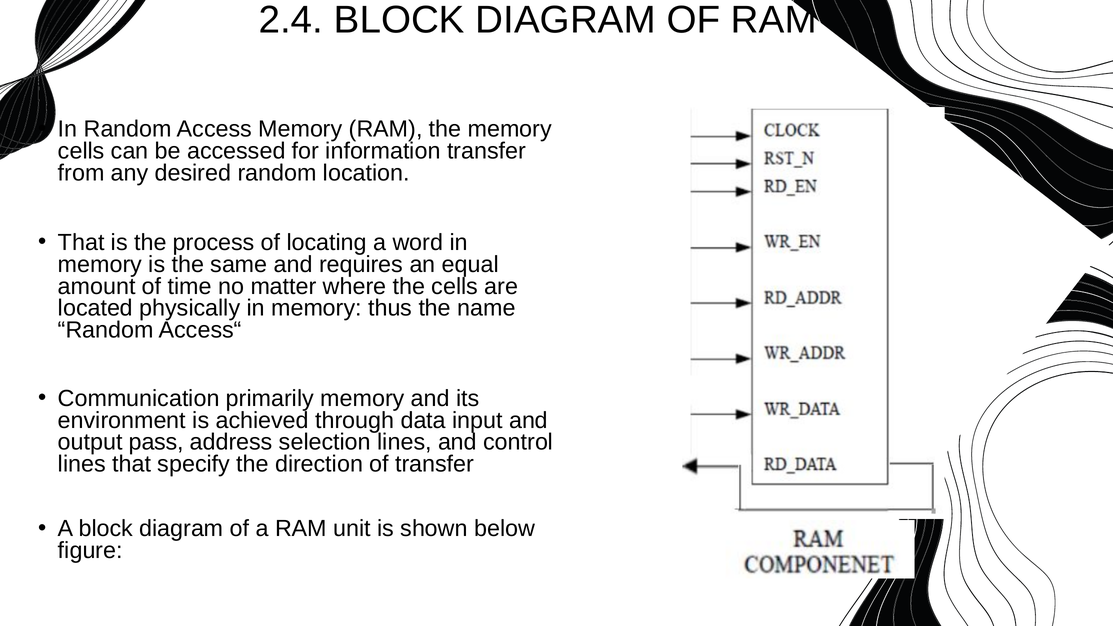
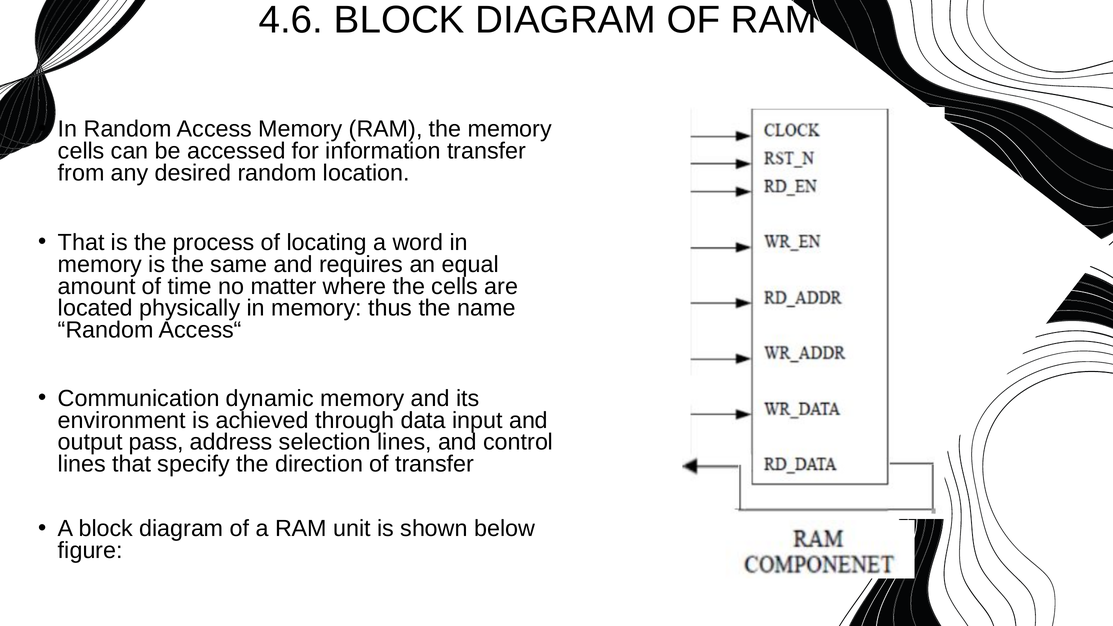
2.4: 2.4 -> 4.6
primarily: primarily -> dynamic
